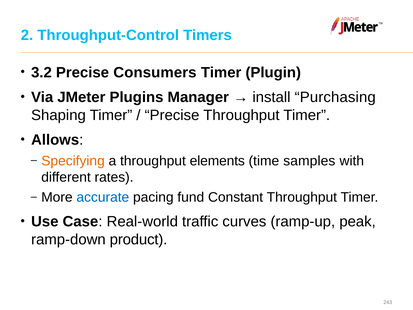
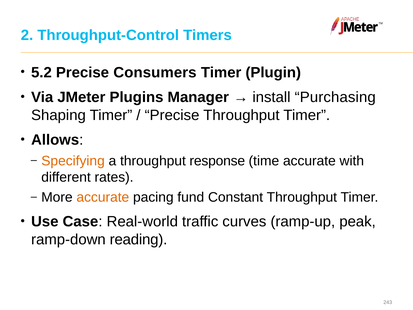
3.2: 3.2 -> 5.2
elements: elements -> response
time samples: samples -> accurate
accurate at (103, 197) colour: blue -> orange
product: product -> reading
